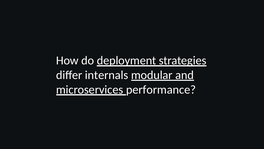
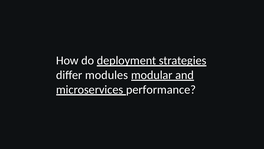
internals: internals -> modules
